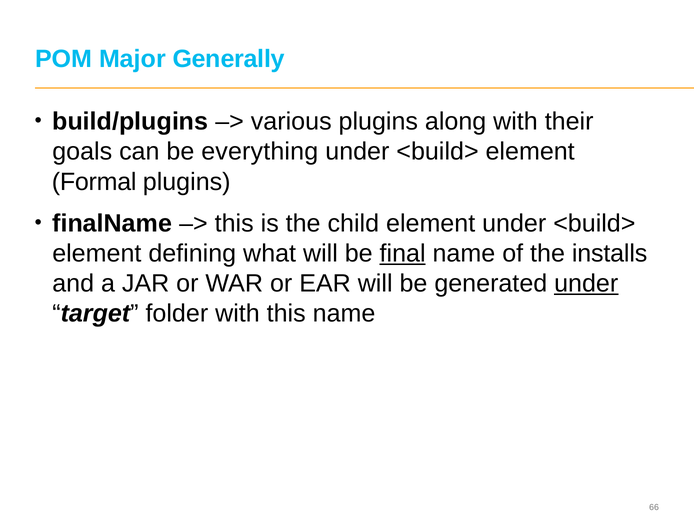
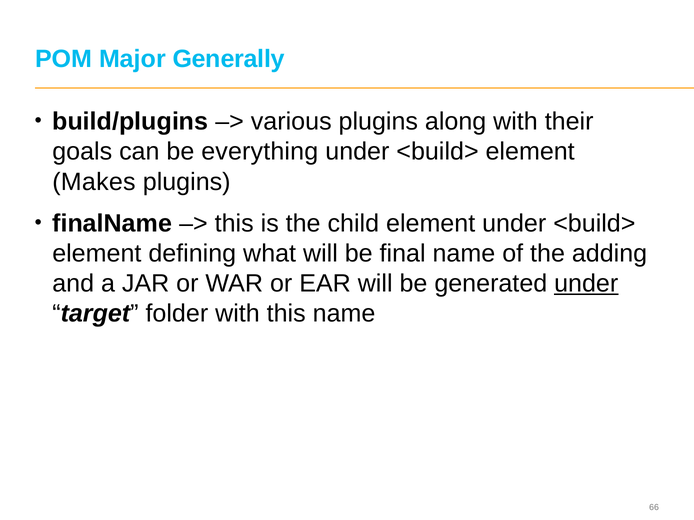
Formal: Formal -> Makes
final underline: present -> none
installs: installs -> adding
